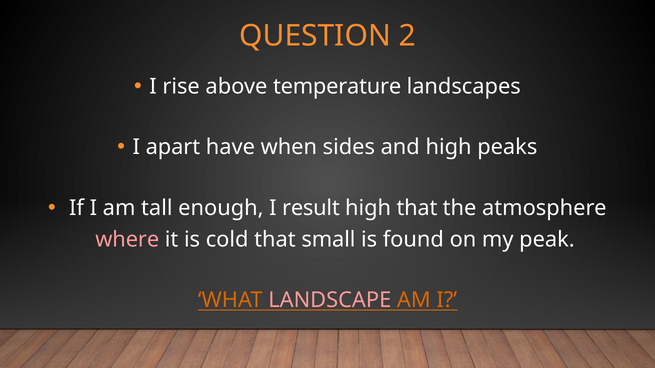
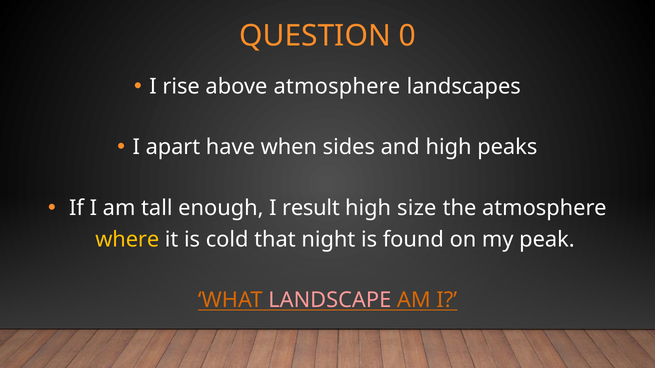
2: 2 -> 0
above temperature: temperature -> atmosphere
high that: that -> size
where colour: pink -> yellow
small: small -> night
